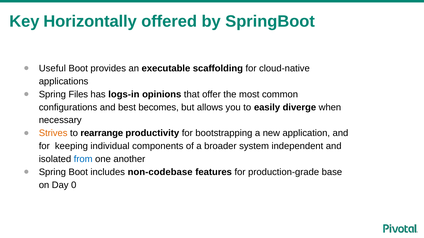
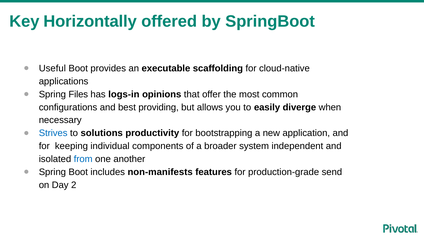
becomes: becomes -> providing
Strives colour: orange -> blue
rearrange: rearrange -> solutions
non-codebase: non-codebase -> non-manifests
base: base -> send
0: 0 -> 2
